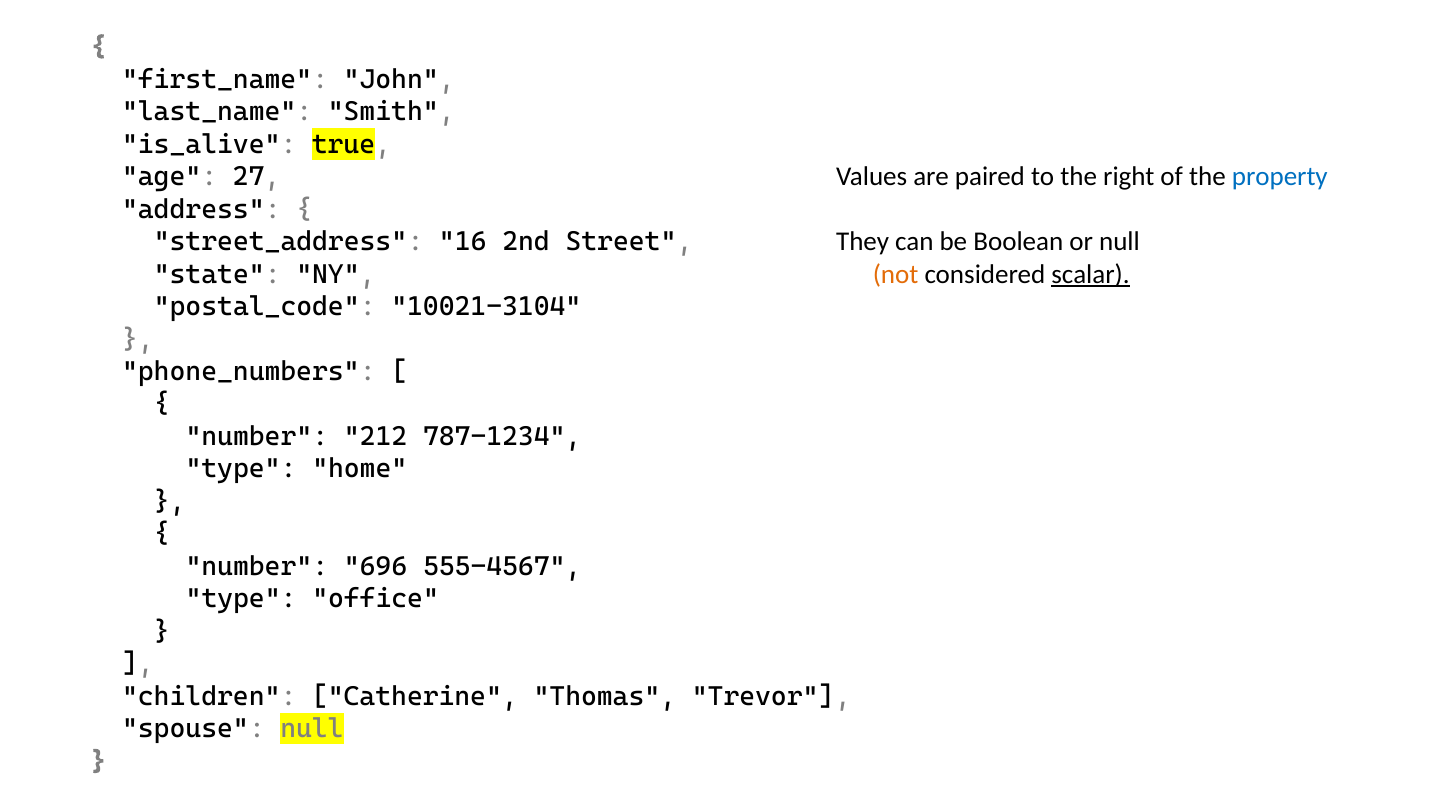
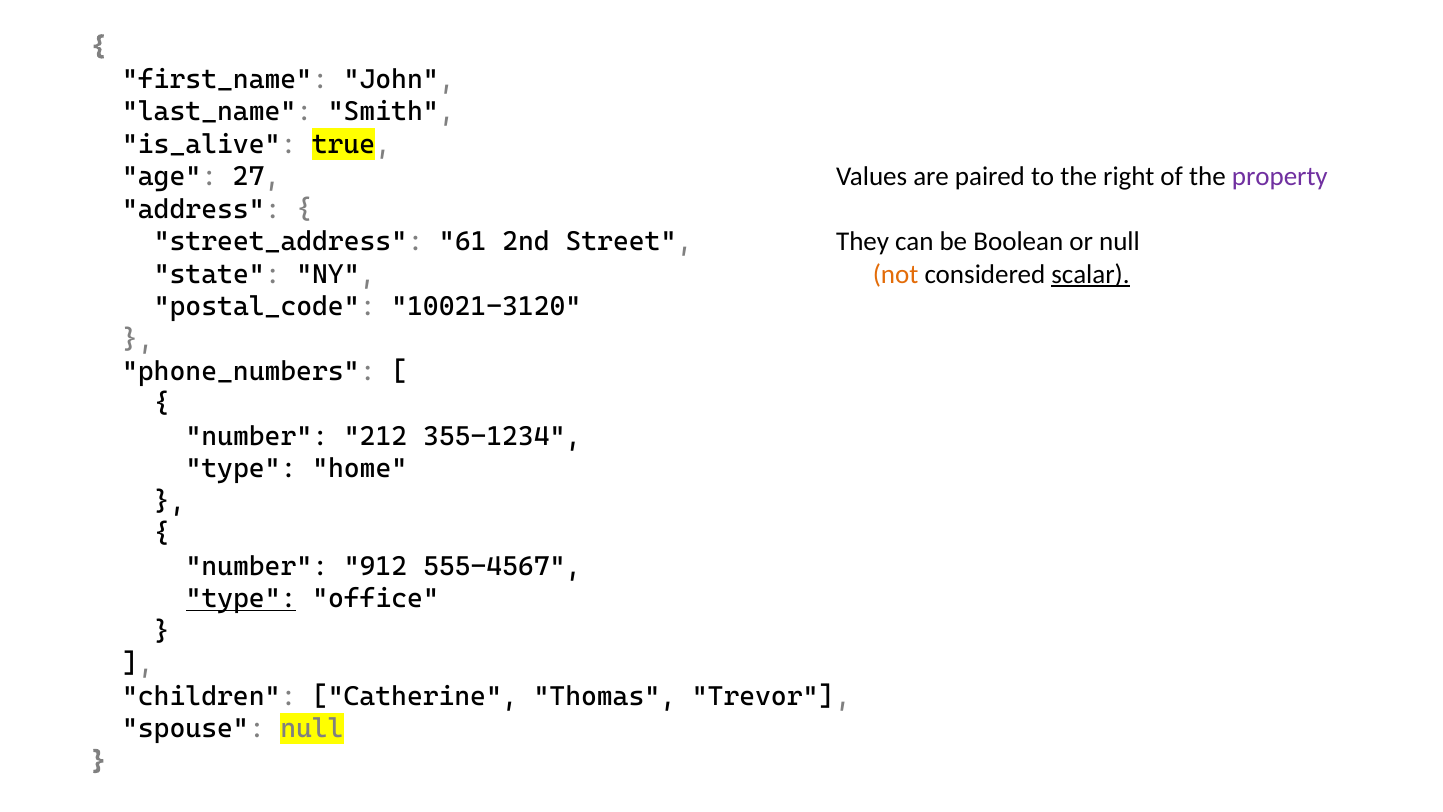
property colour: blue -> purple
16: 16 -> 61
10021-3104: 10021-3104 -> 10021-3120
787-1234: 787-1234 -> 355-1234
696: 696 -> 912
type at (241, 599) underline: none -> present
